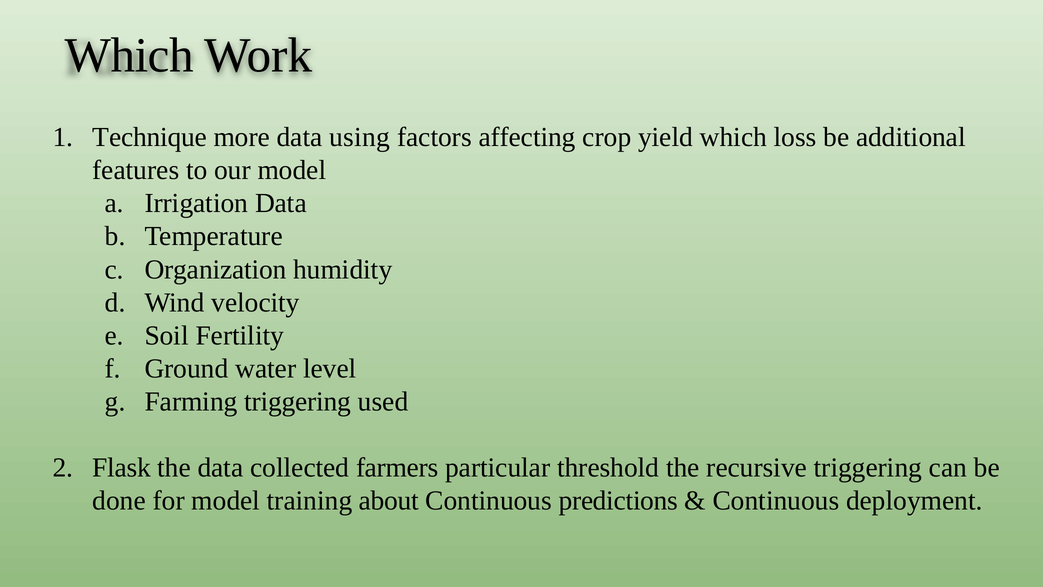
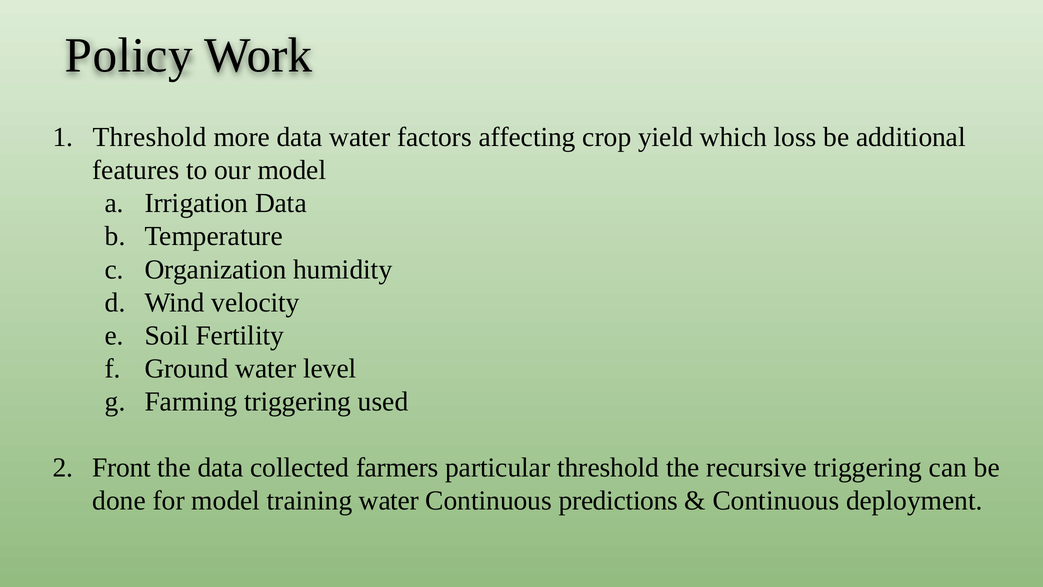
Which at (129, 56): Which -> Policy
Technique at (150, 137): Technique -> Threshold
data using: using -> water
Flask: Flask -> Front
training about: about -> water
